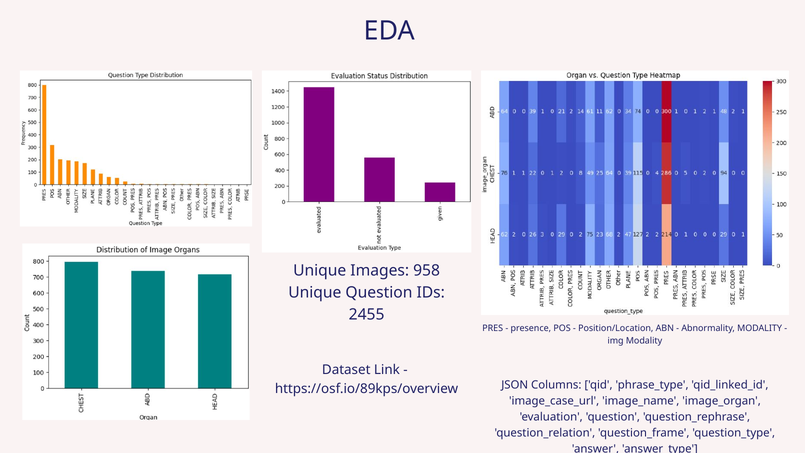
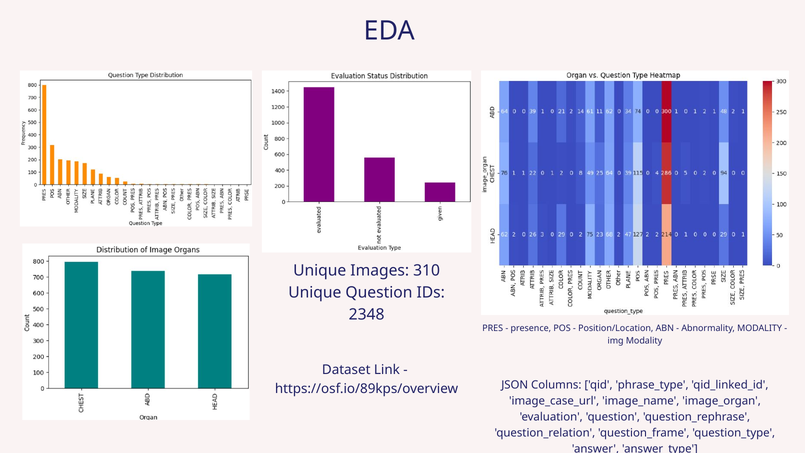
958: 958 -> 310
2455: 2455 -> 2348
